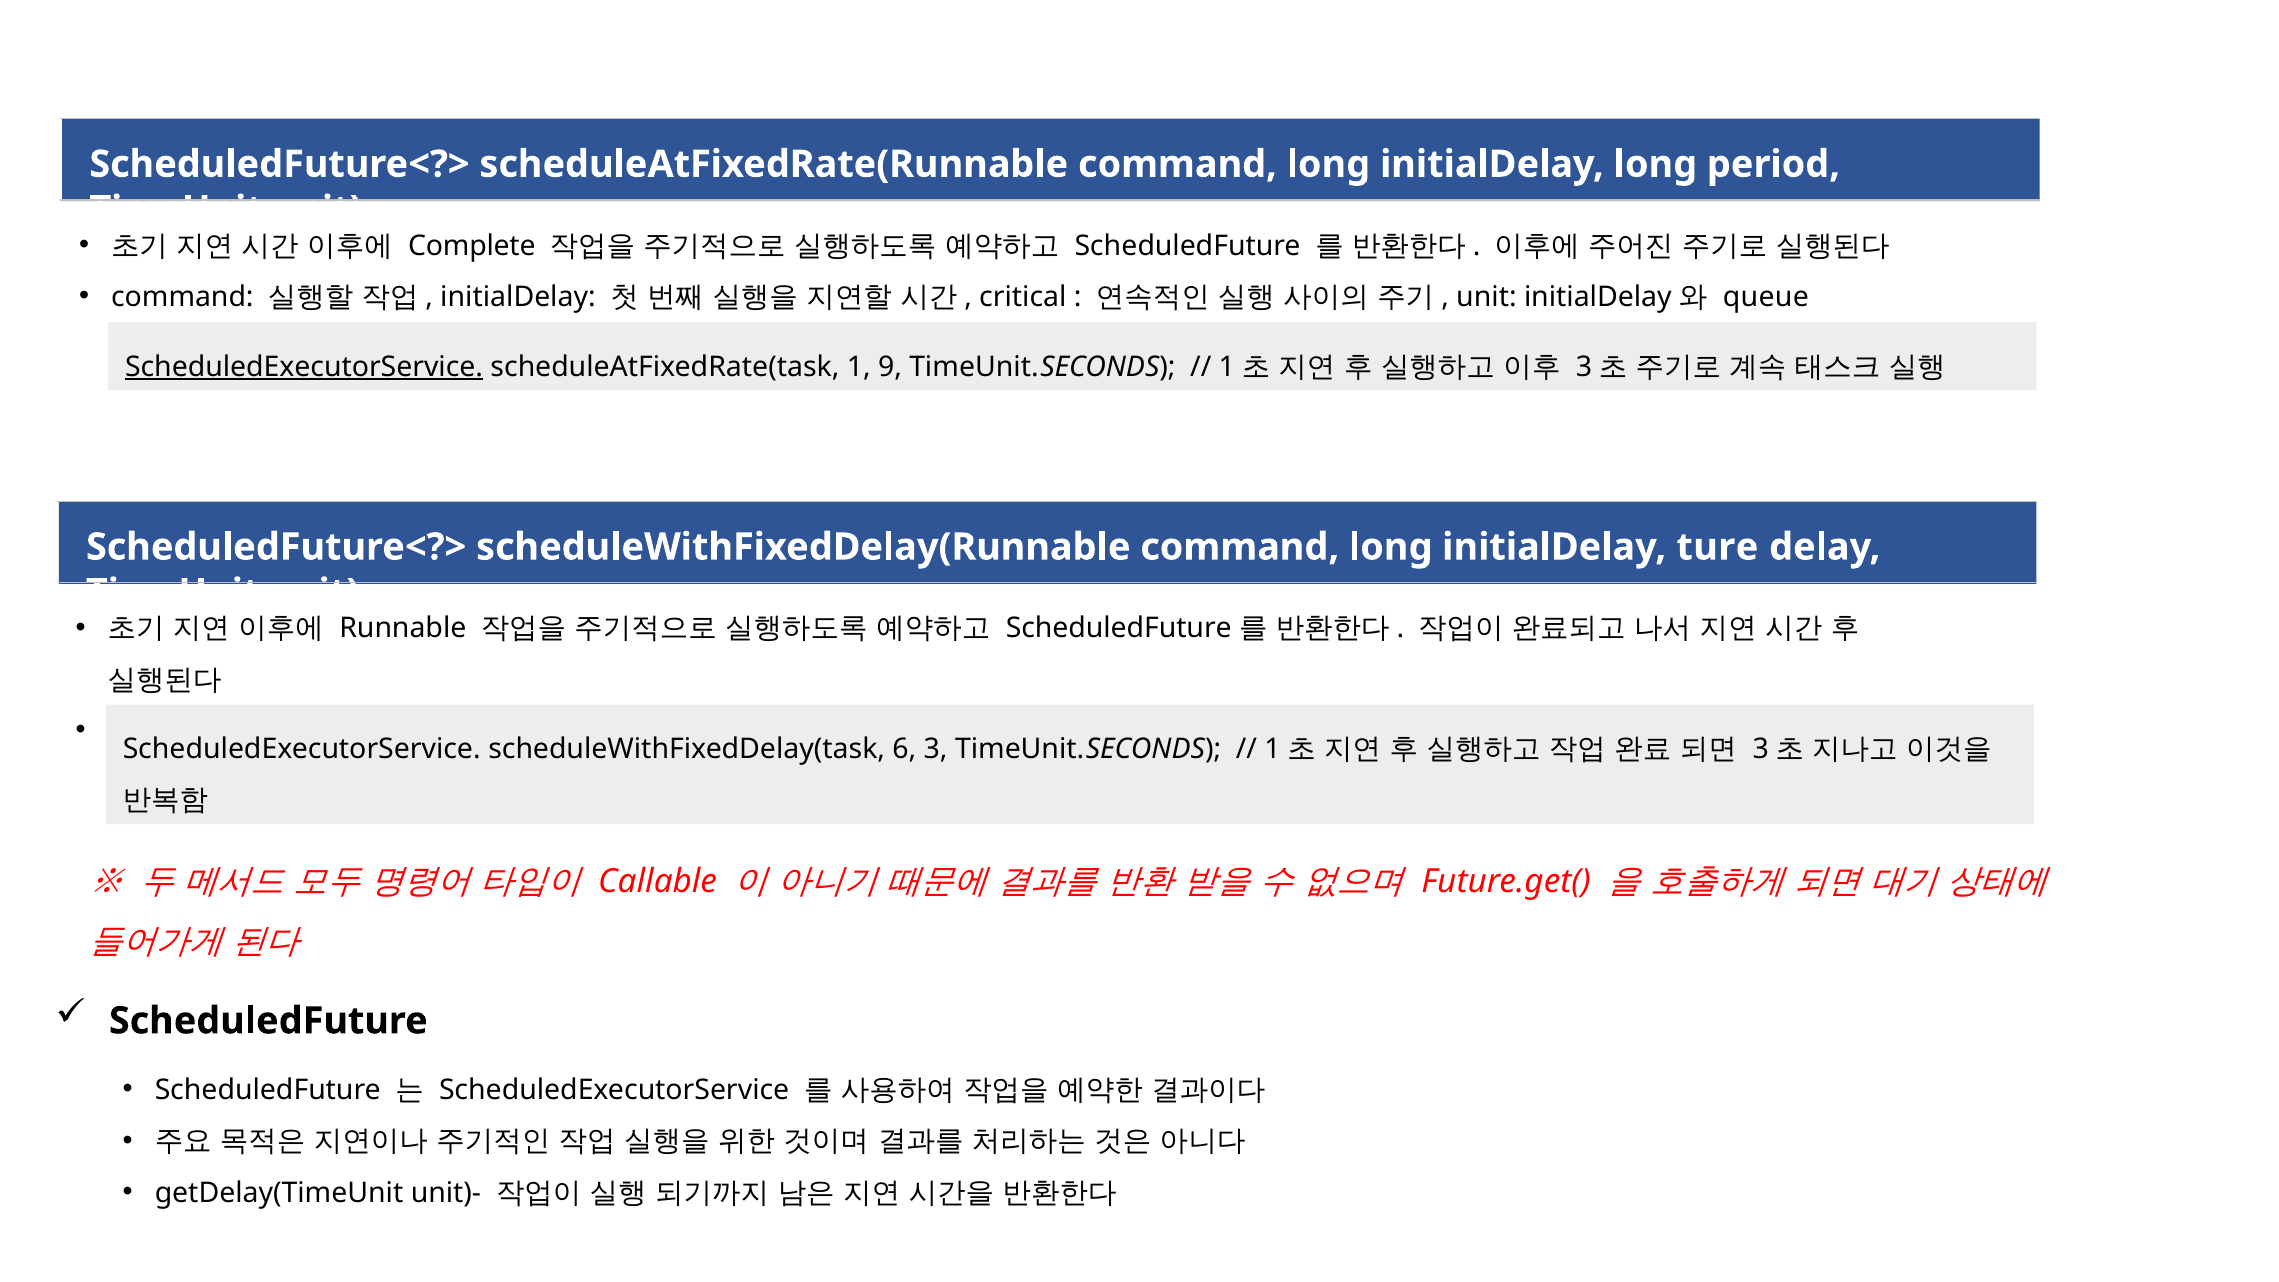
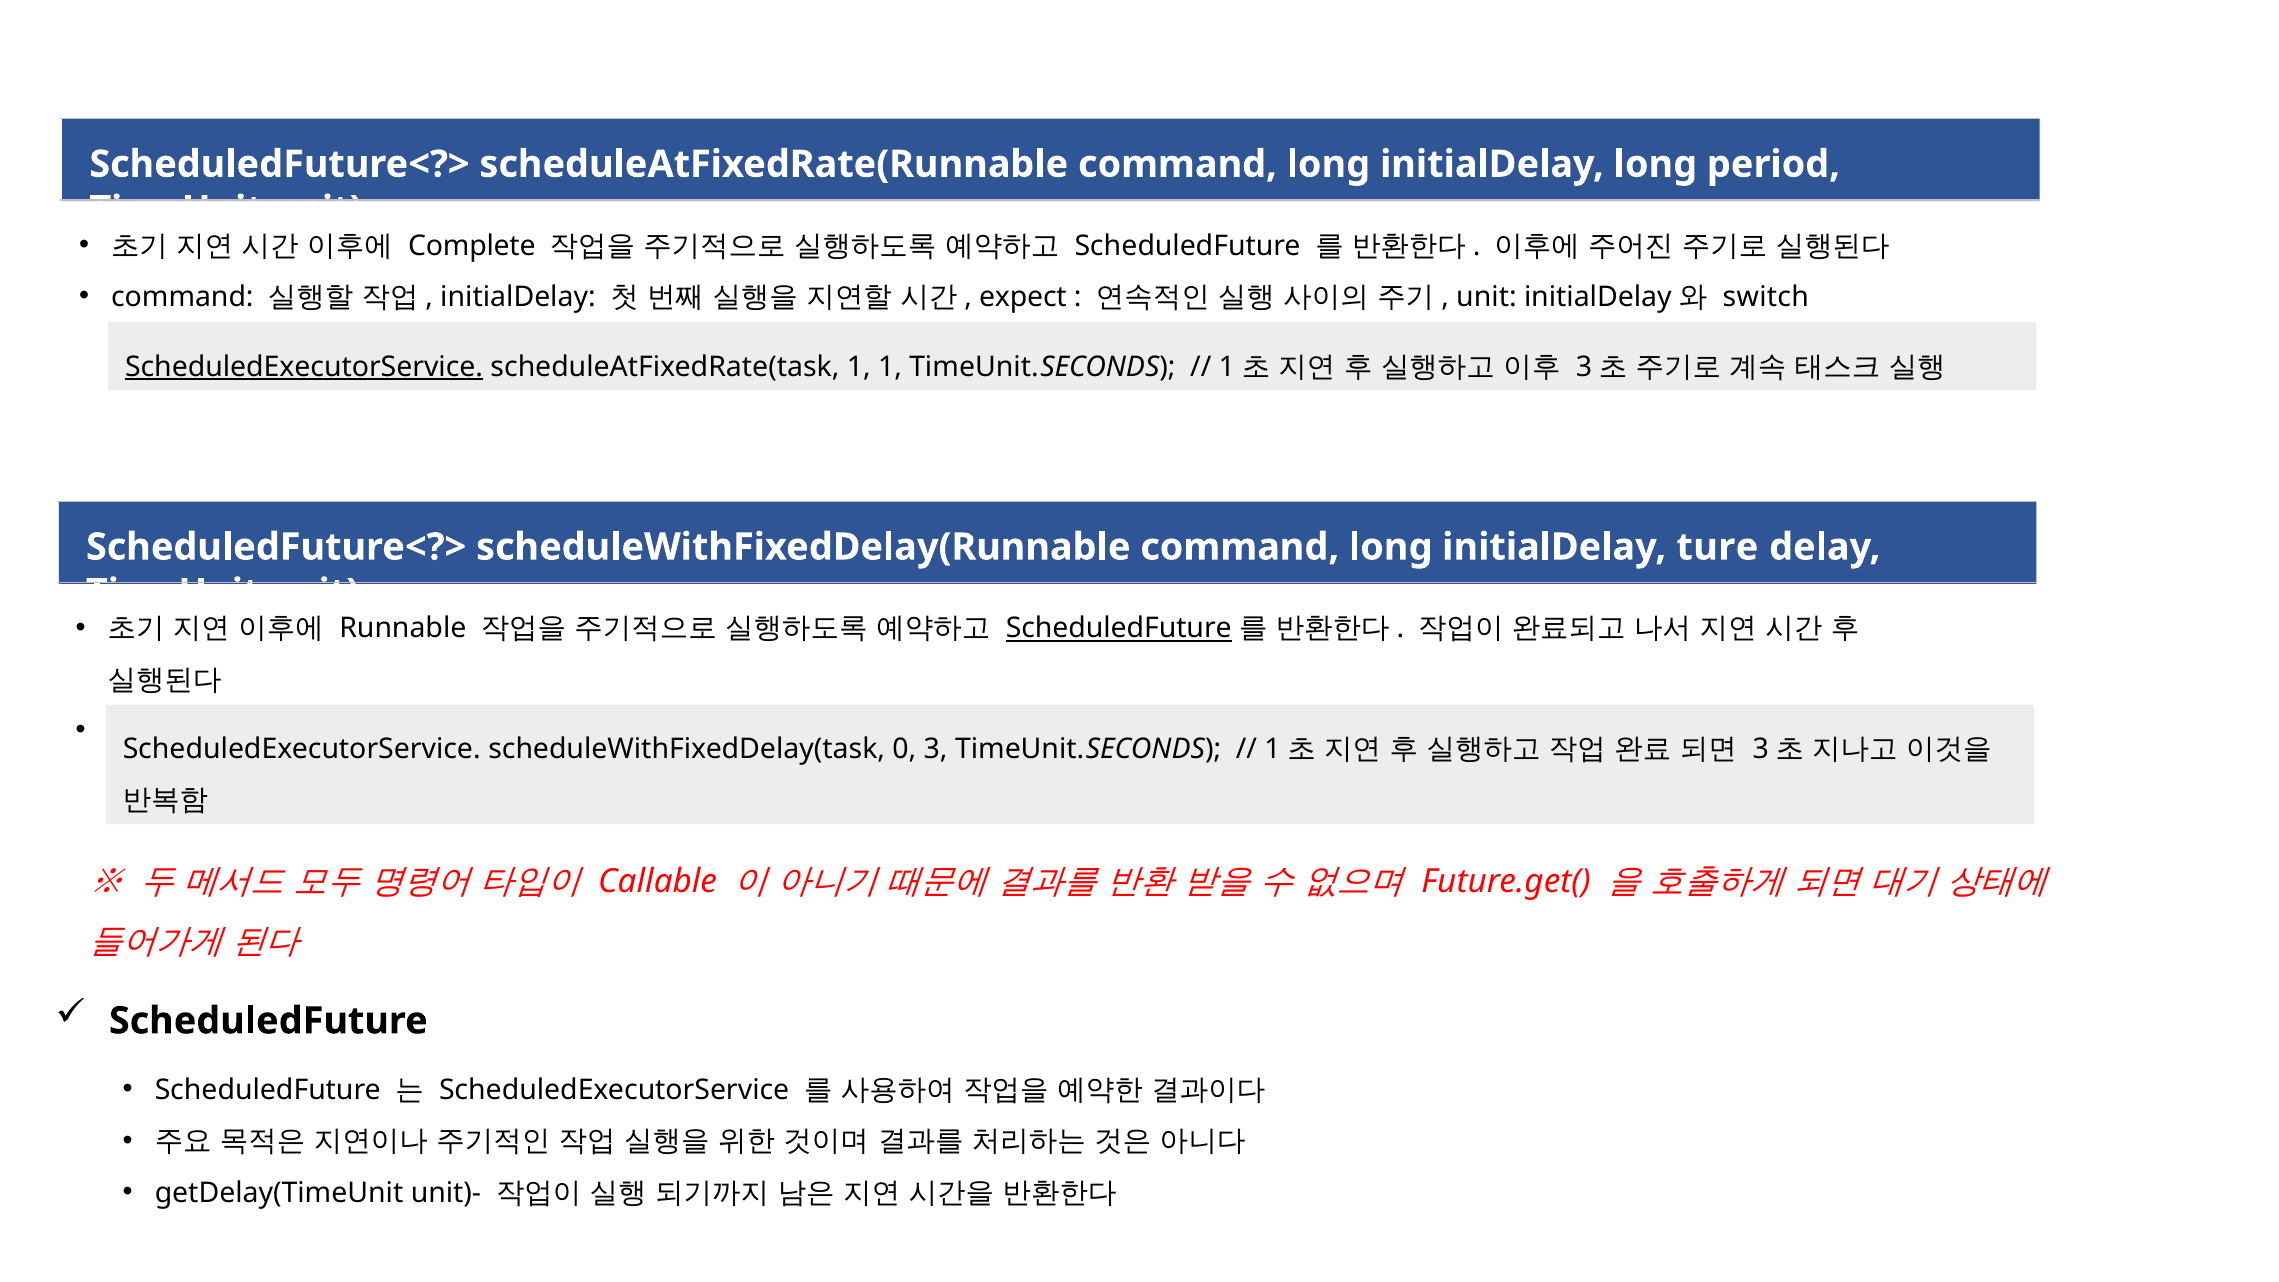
critical: critical -> expect
queue: queue -> switch
1 9: 9 -> 1
ScheduledFuture at (1119, 628) underline: none -> present
6: 6 -> 0
